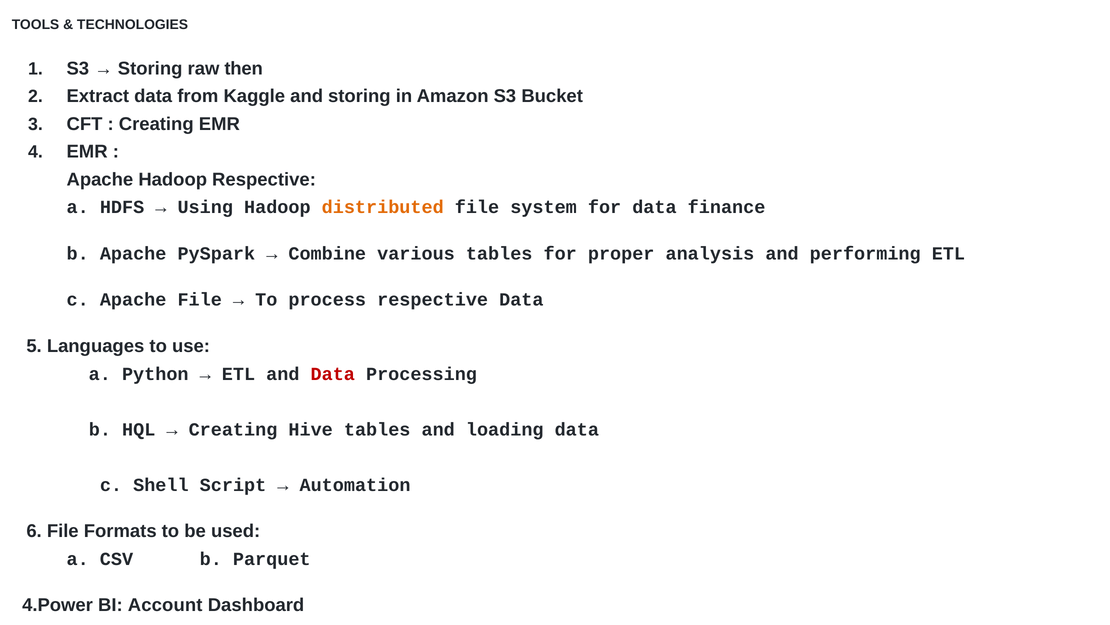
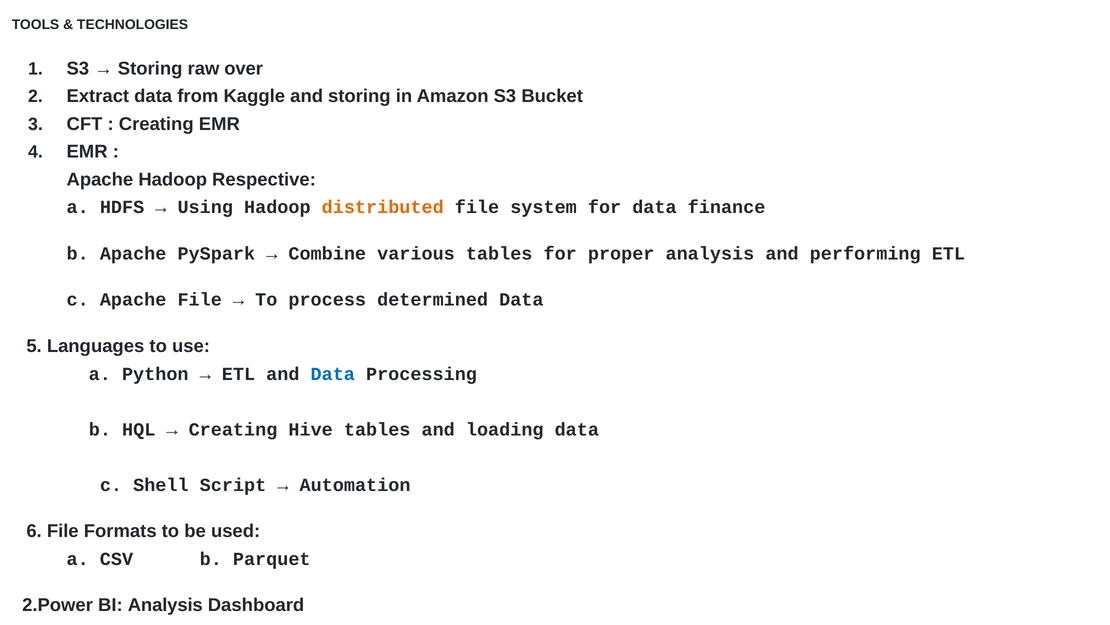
then: then -> over
process respective: respective -> determined
Data at (333, 374) colour: red -> blue
4.Power: 4.Power -> 2.Power
BI Account: Account -> Analysis
